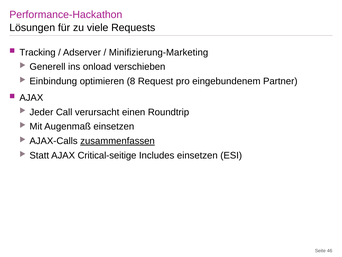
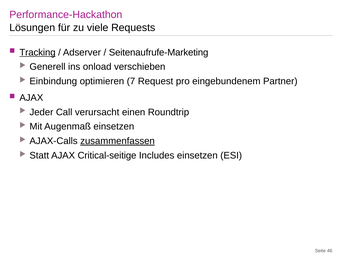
Tracking underline: none -> present
Minifizierung-Marketing: Minifizierung-Marketing -> Seitenaufrufe-Marketing
8: 8 -> 7
